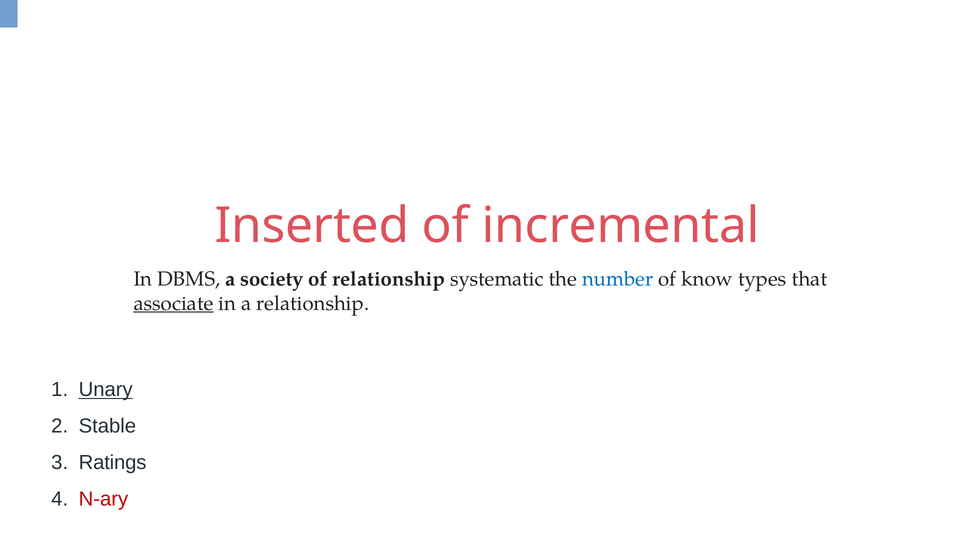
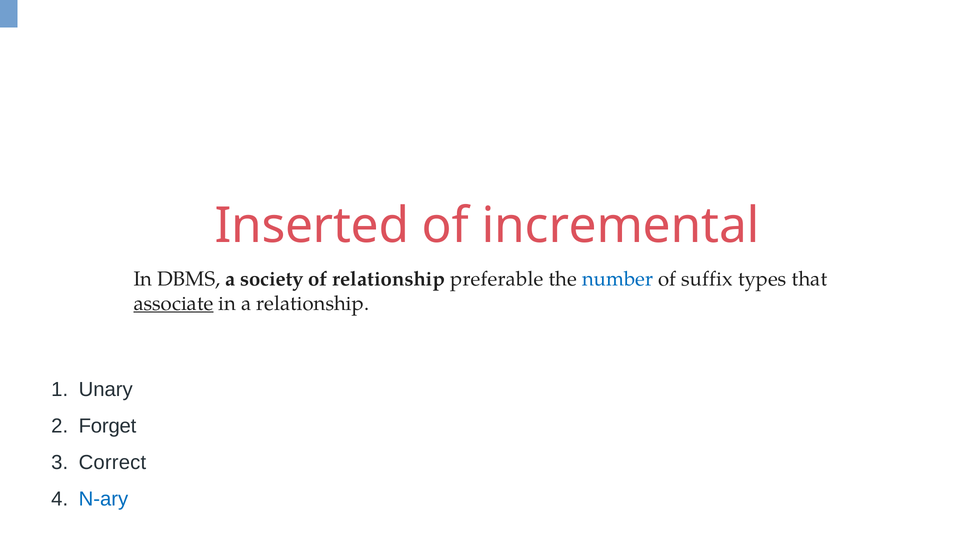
systematic: systematic -> preferable
know: know -> suffix
Unary underline: present -> none
Stable: Stable -> Forget
Ratings: Ratings -> Correct
N-ary colour: red -> blue
